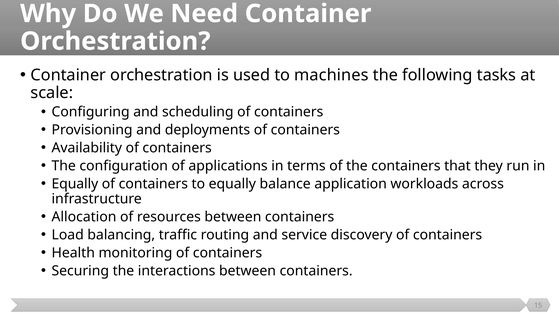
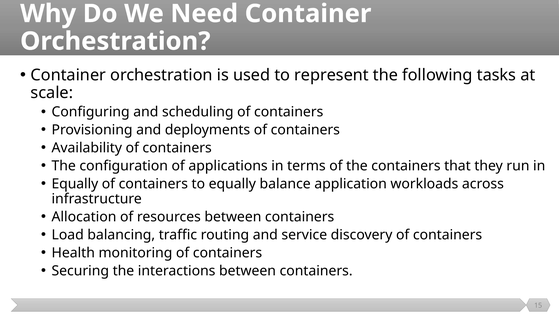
machines: machines -> represent
